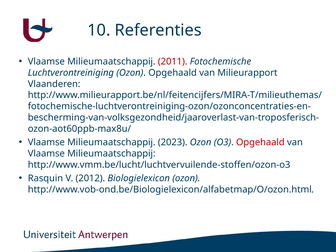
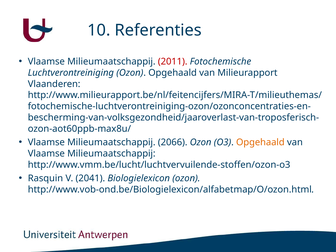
2023: 2023 -> 2066
Opgehaald at (260, 142) colour: red -> orange
2012: 2012 -> 2041
